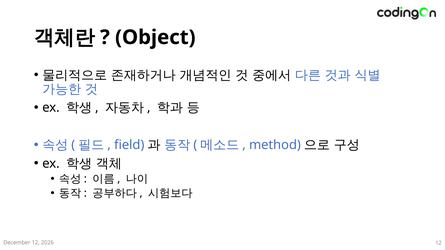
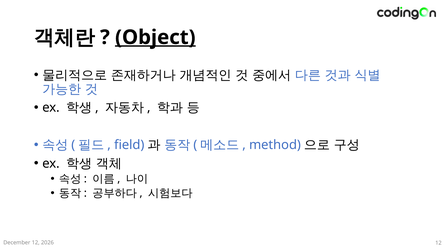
Object underline: none -> present
